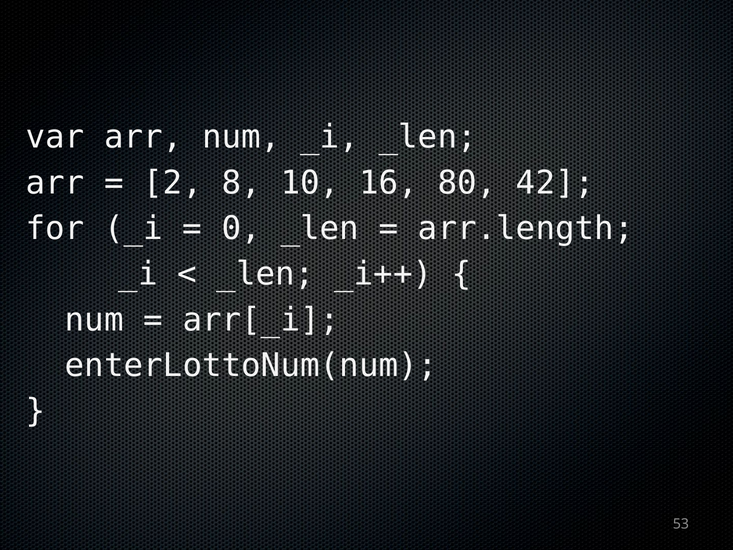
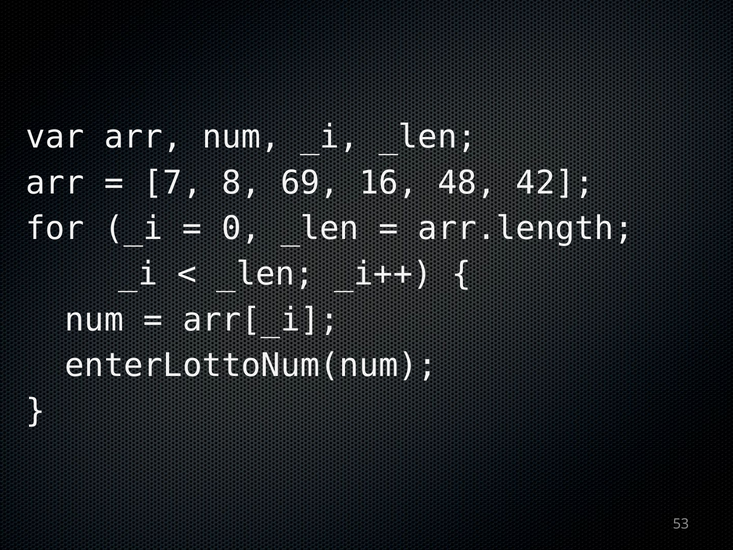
2: 2 -> 7
10: 10 -> 69
80: 80 -> 48
